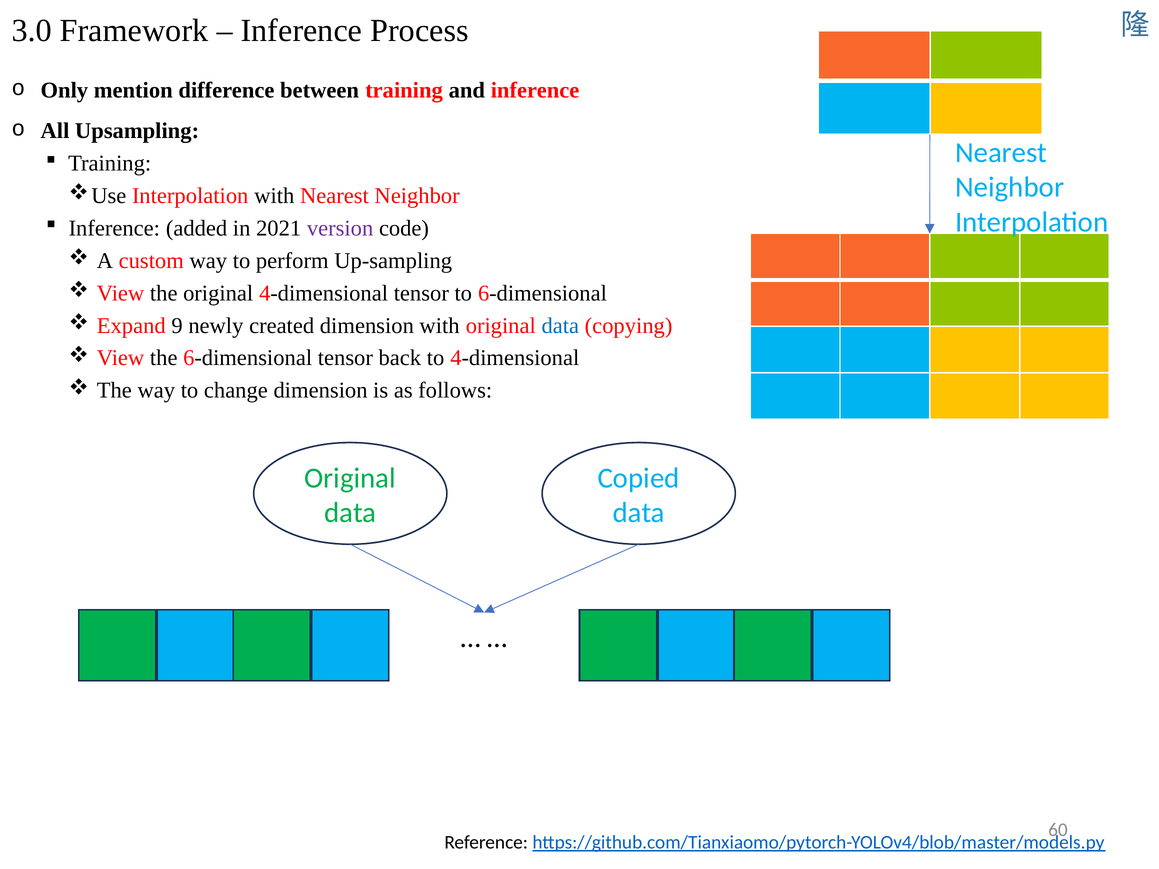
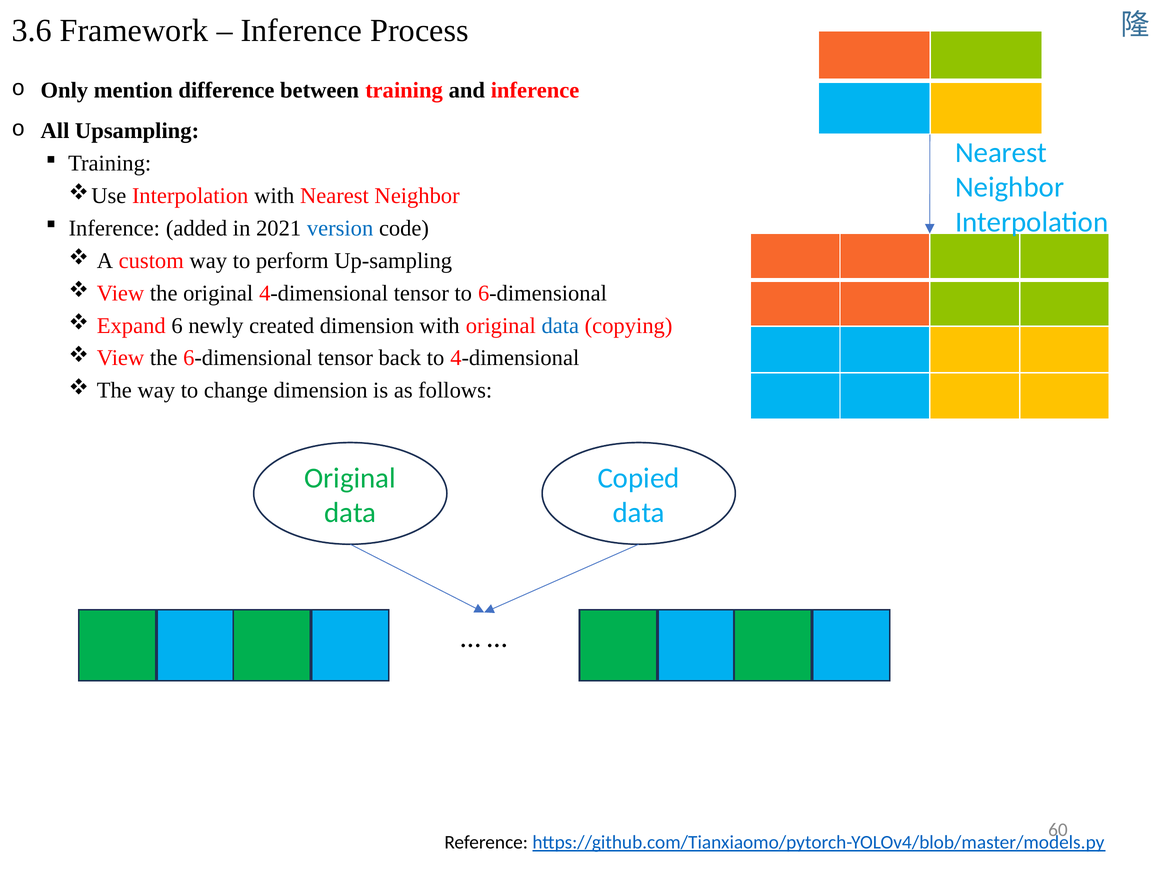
3.0: 3.0 -> 3.6
version colour: purple -> blue
9: 9 -> 6
